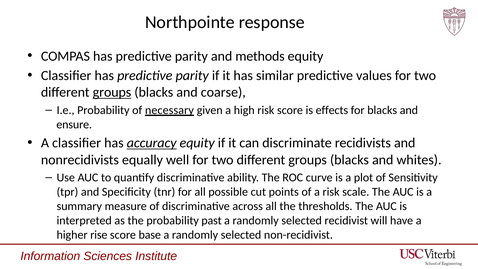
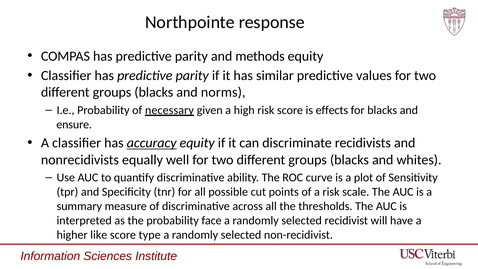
groups at (112, 92) underline: present -> none
coarse: coarse -> norms
past: past -> face
rise: rise -> like
base: base -> type
